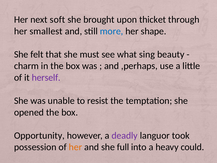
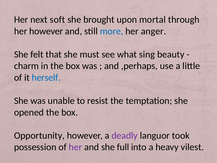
thicket: thicket -> mortal
her smallest: smallest -> however
shape: shape -> anger
herself colour: purple -> blue
her at (75, 147) colour: orange -> purple
could: could -> vilest
